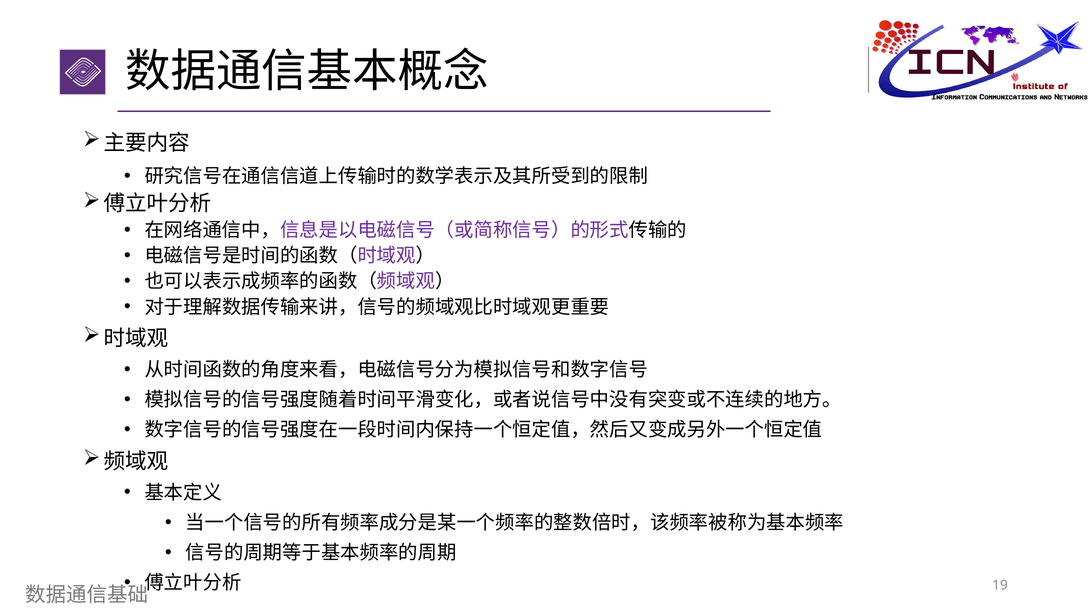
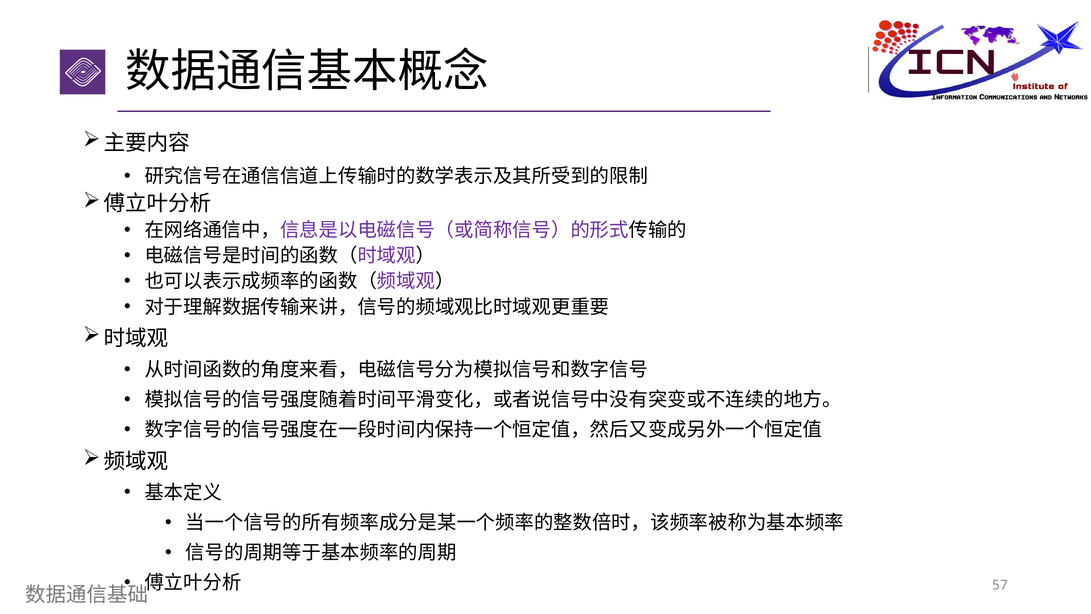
19: 19 -> 57
